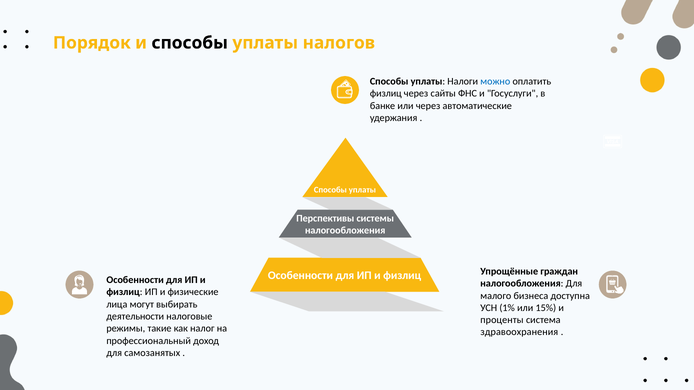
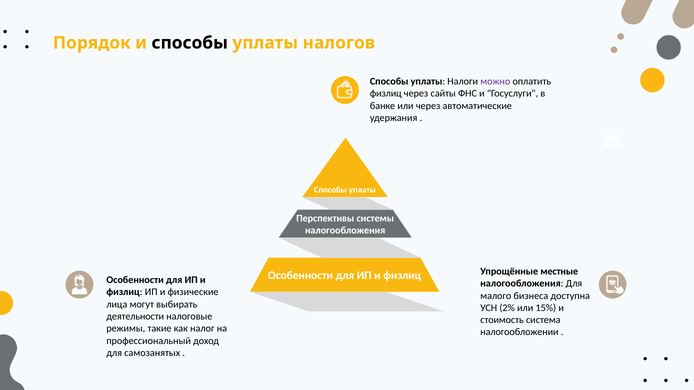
можно colour: blue -> purple
граждан: граждан -> местные
1%: 1% -> 2%
проценты: проценты -> стоимость
здравоохранения: здравоохранения -> налогообложении
